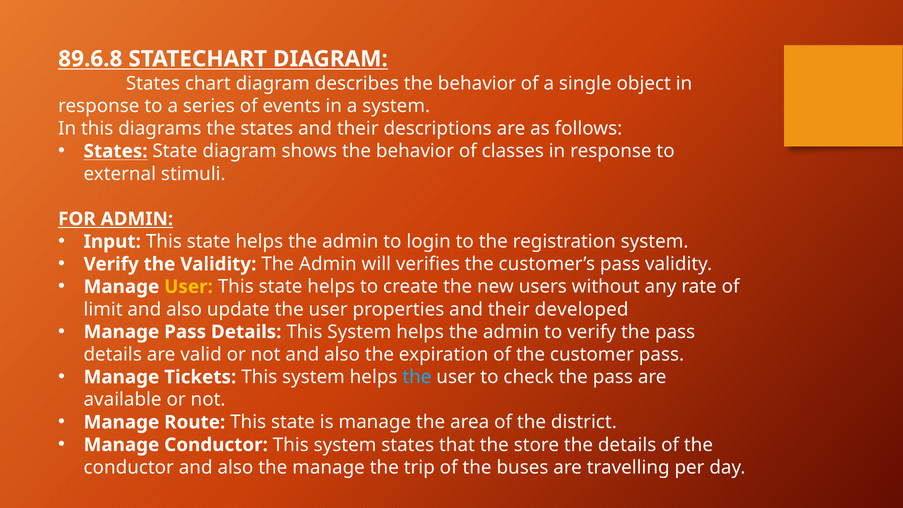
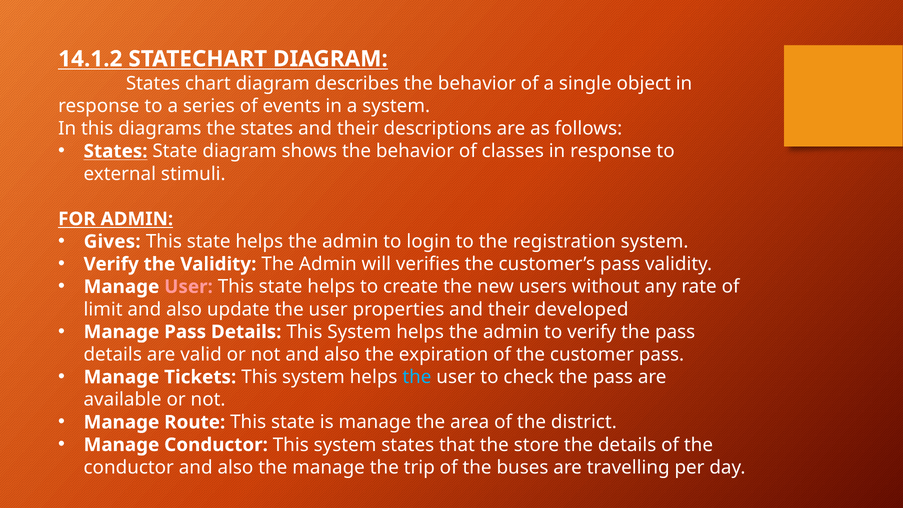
89.6.8: 89.6.8 -> 14.1.2
Input: Input -> Gives
User at (189, 287) colour: yellow -> pink
